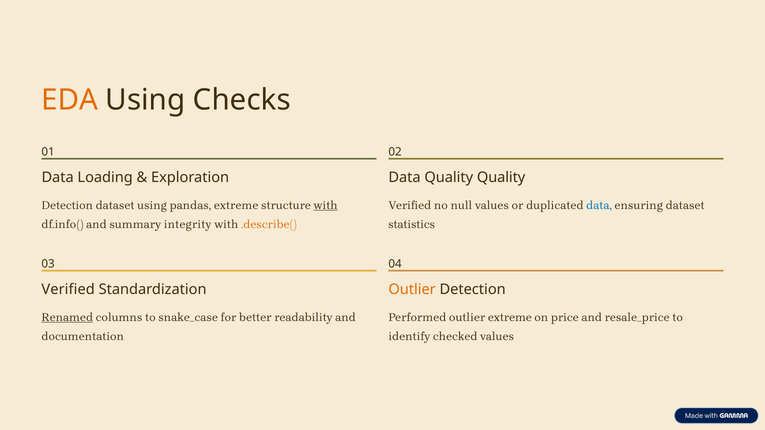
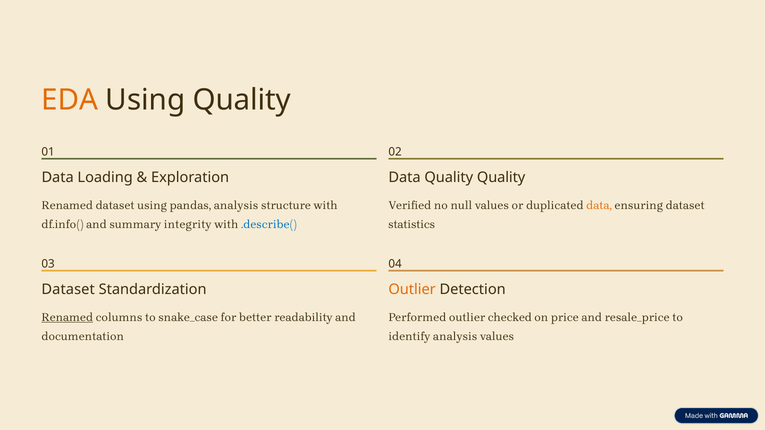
Using Checks: Checks -> Quality
Detection at (67, 206): Detection -> Renamed
pandas extreme: extreme -> analysis
with at (326, 206) underline: present -> none
data at (599, 206) colour: blue -> orange
.describe( colour: orange -> blue
Verified at (68, 290): Verified -> Dataset
outlier extreme: extreme -> checked
identify checked: checked -> analysis
